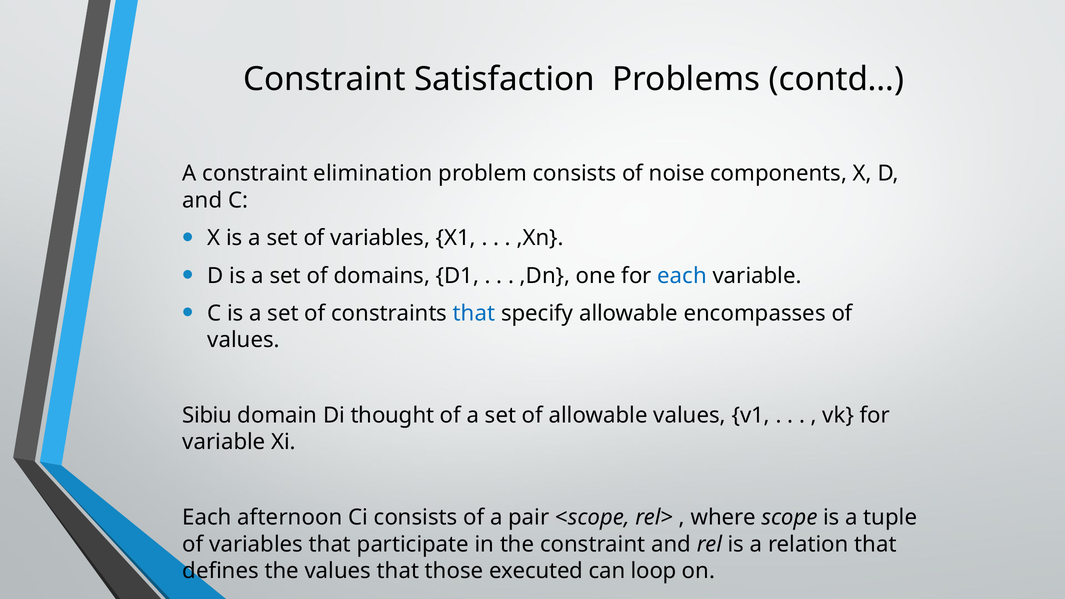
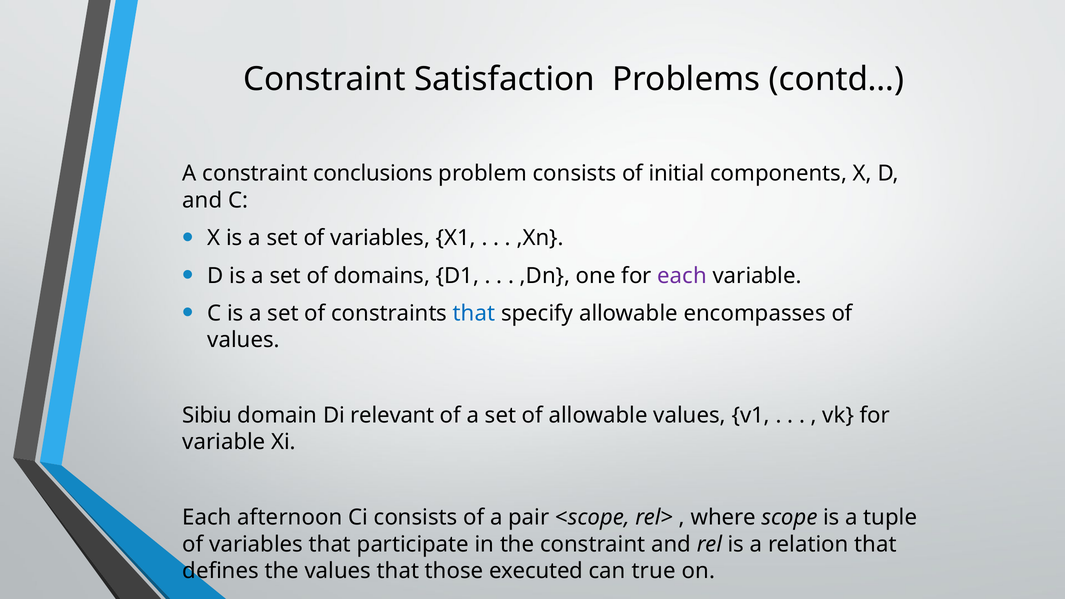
elimination: elimination -> conclusions
noise: noise -> initial
each at (682, 276) colour: blue -> purple
thought: thought -> relevant
loop: loop -> true
